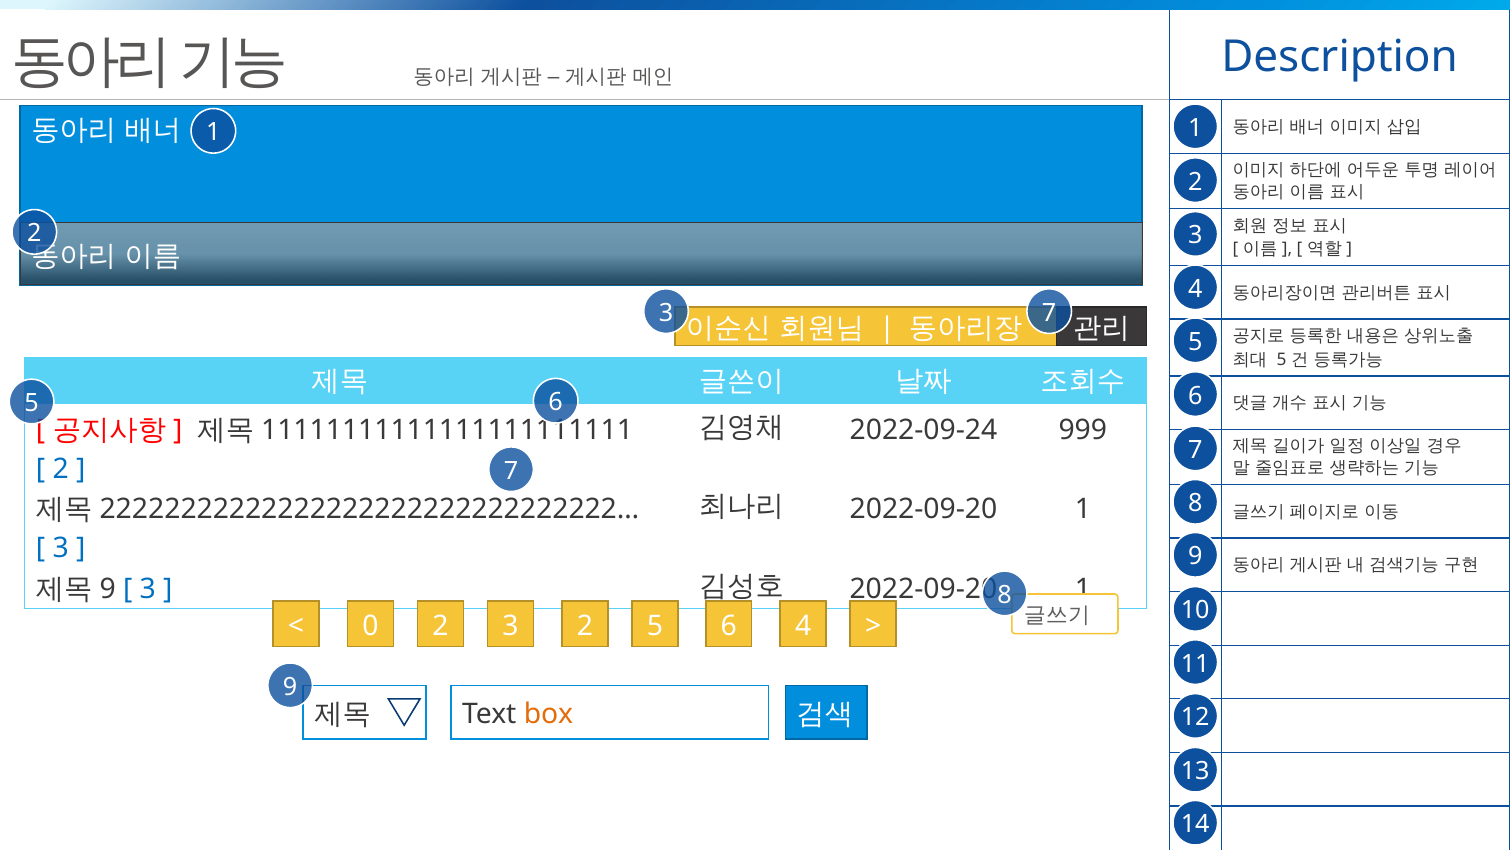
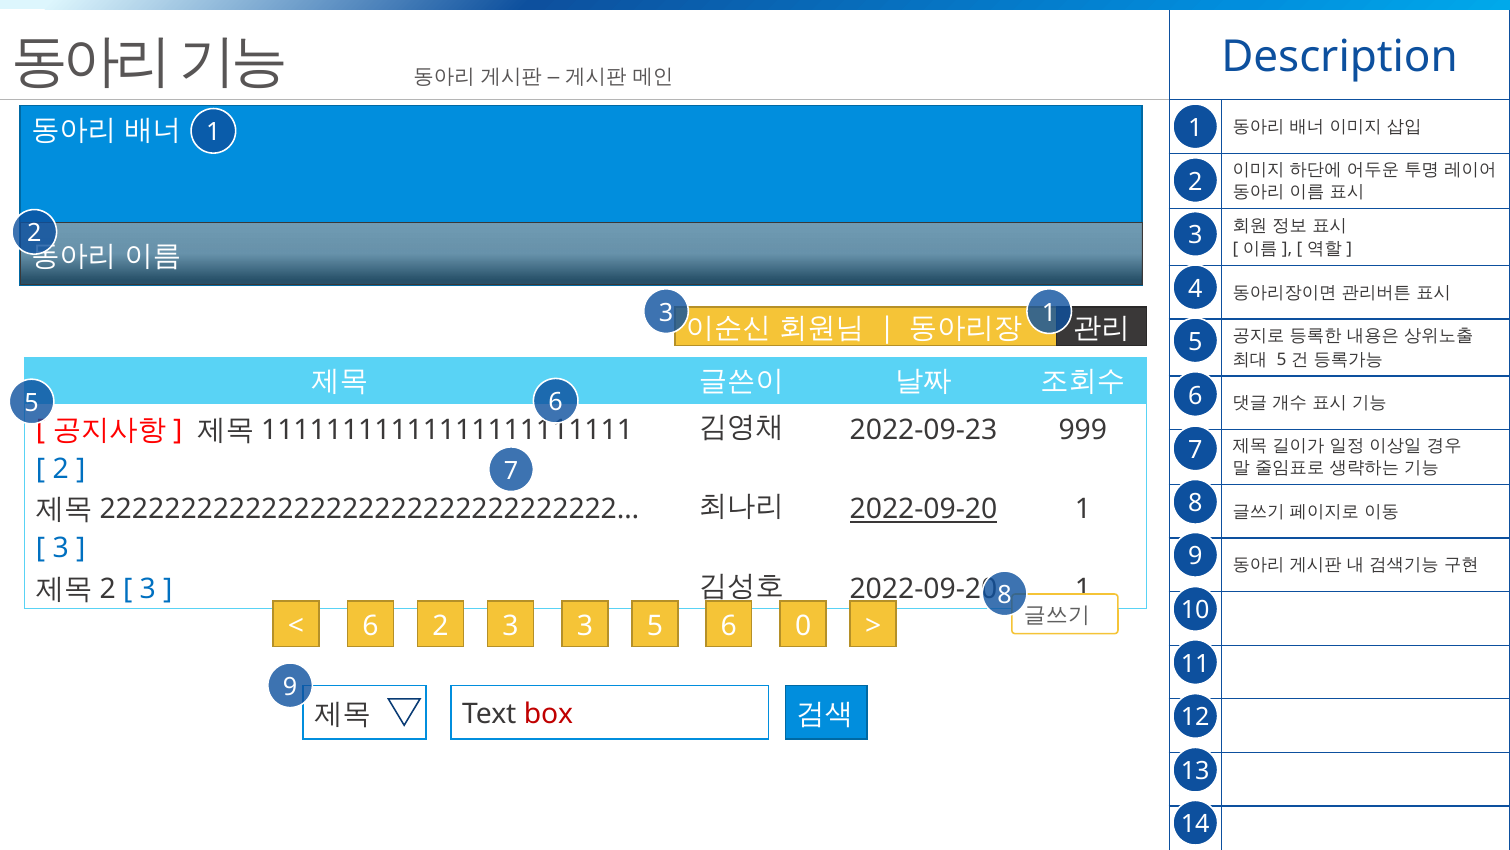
3 7: 7 -> 1
2022-09-24: 2022-09-24 -> 2022-09-23
2022-09-20 at (923, 509) underline: none -> present
9 at (108, 589): 9 -> 2
0 at (371, 625): 0 -> 6
3 2: 2 -> 3
6 4: 4 -> 0
box colour: orange -> red
